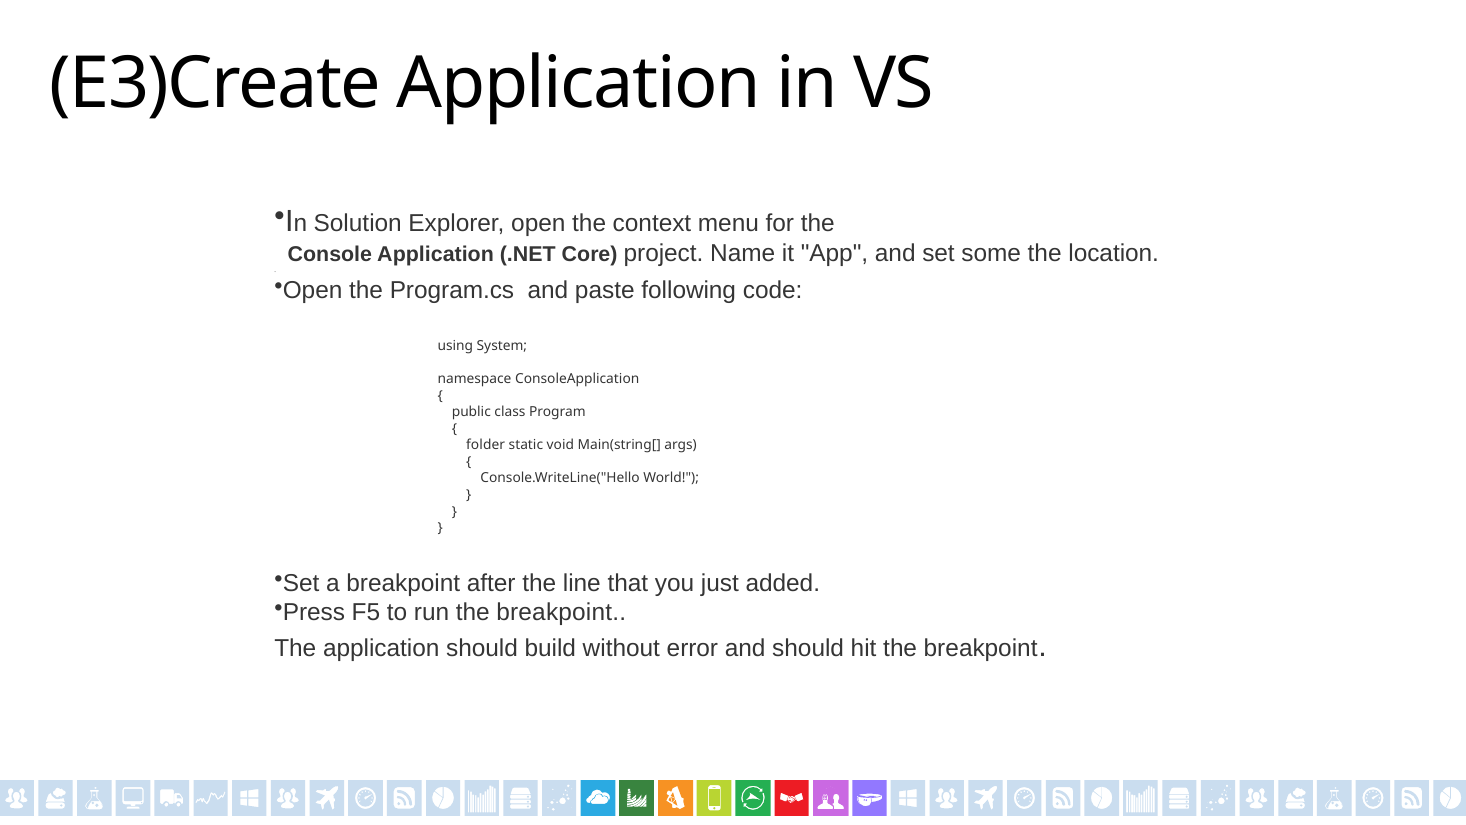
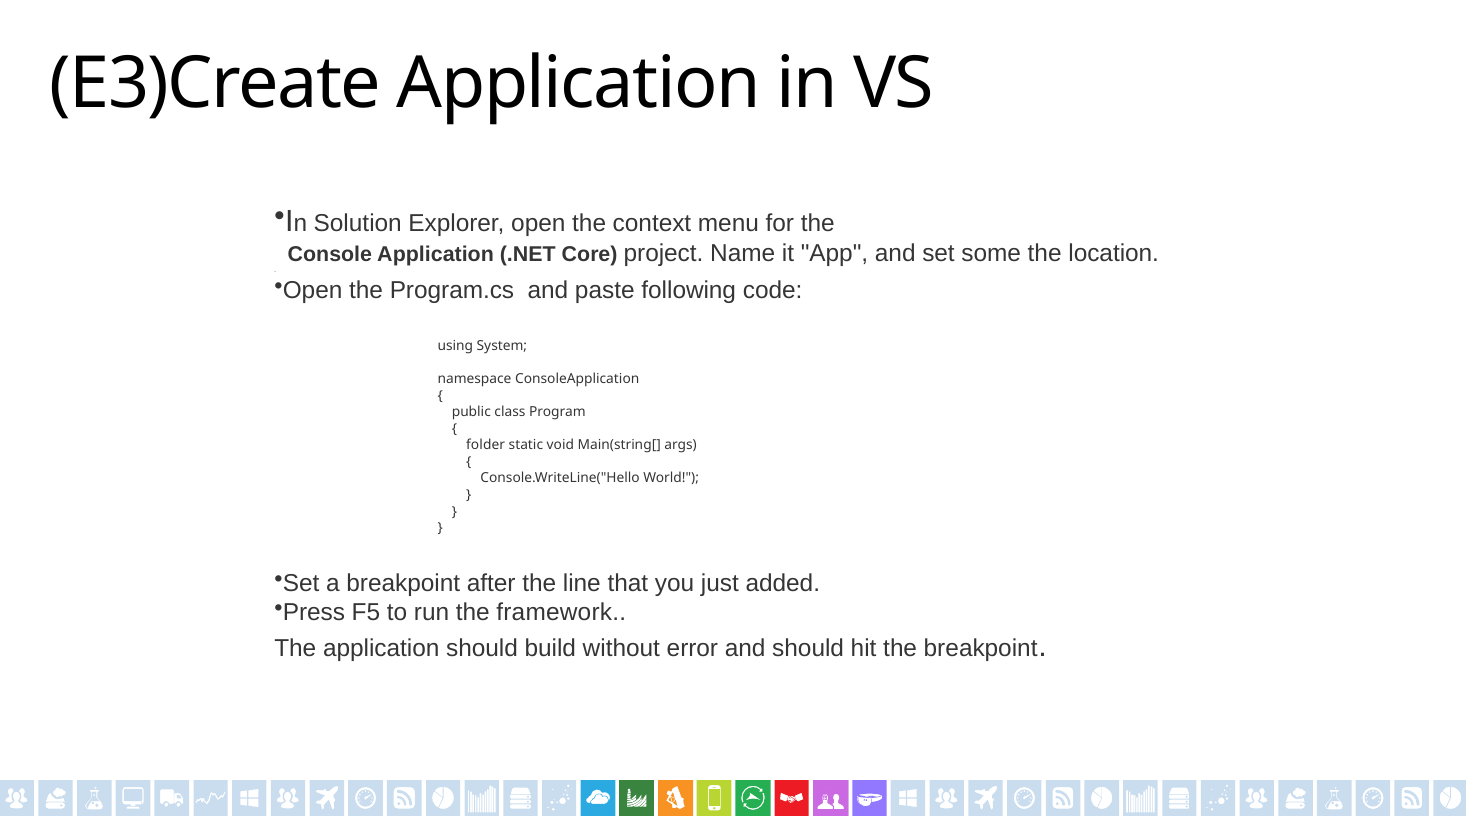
run the breakpoint: breakpoint -> framework
